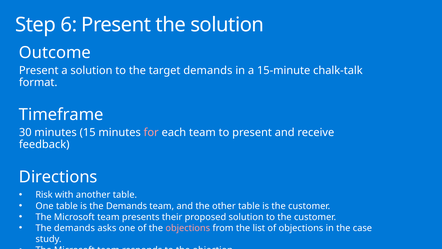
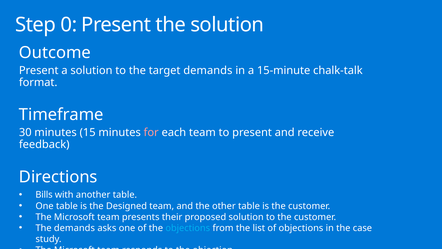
6: 6 -> 0
Risk: Risk -> Bills
is the Demands: Demands -> Designed
objections at (188, 228) colour: pink -> light blue
